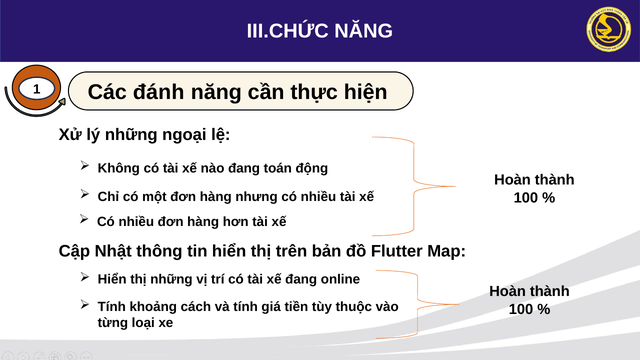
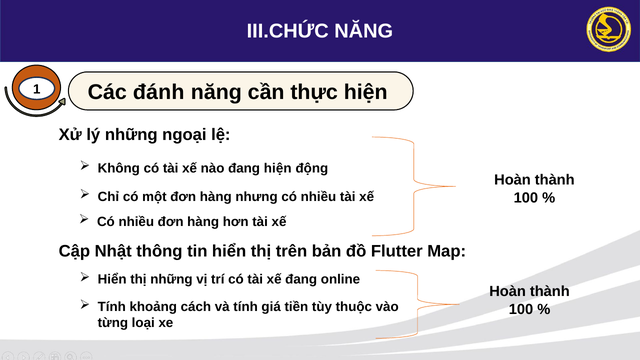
đang toán: toán -> hiện
